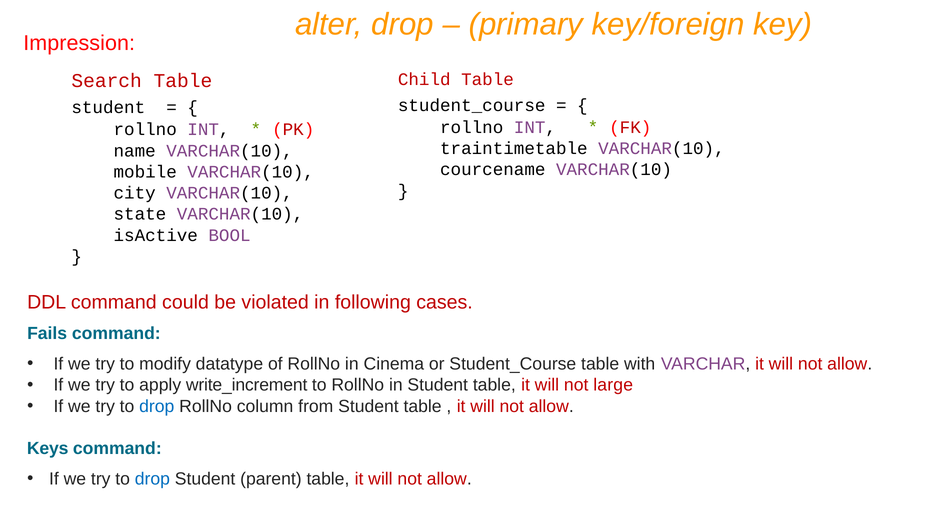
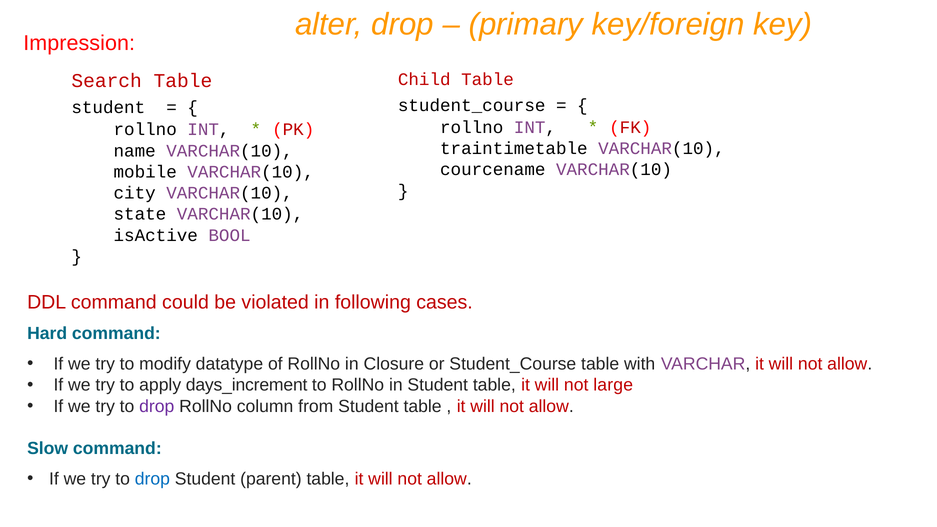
Fails: Fails -> Hard
Cinema: Cinema -> Closure
write_increment: write_increment -> days_increment
drop at (157, 406) colour: blue -> purple
Keys: Keys -> Slow
